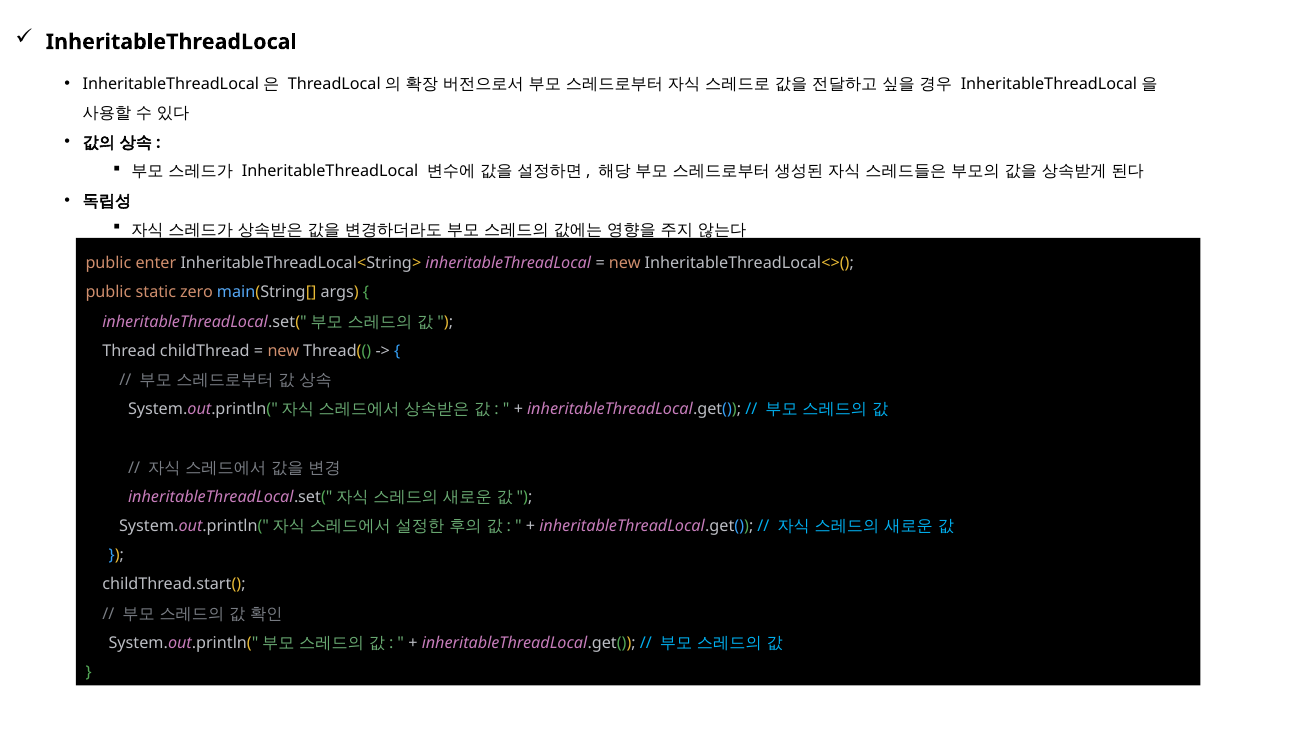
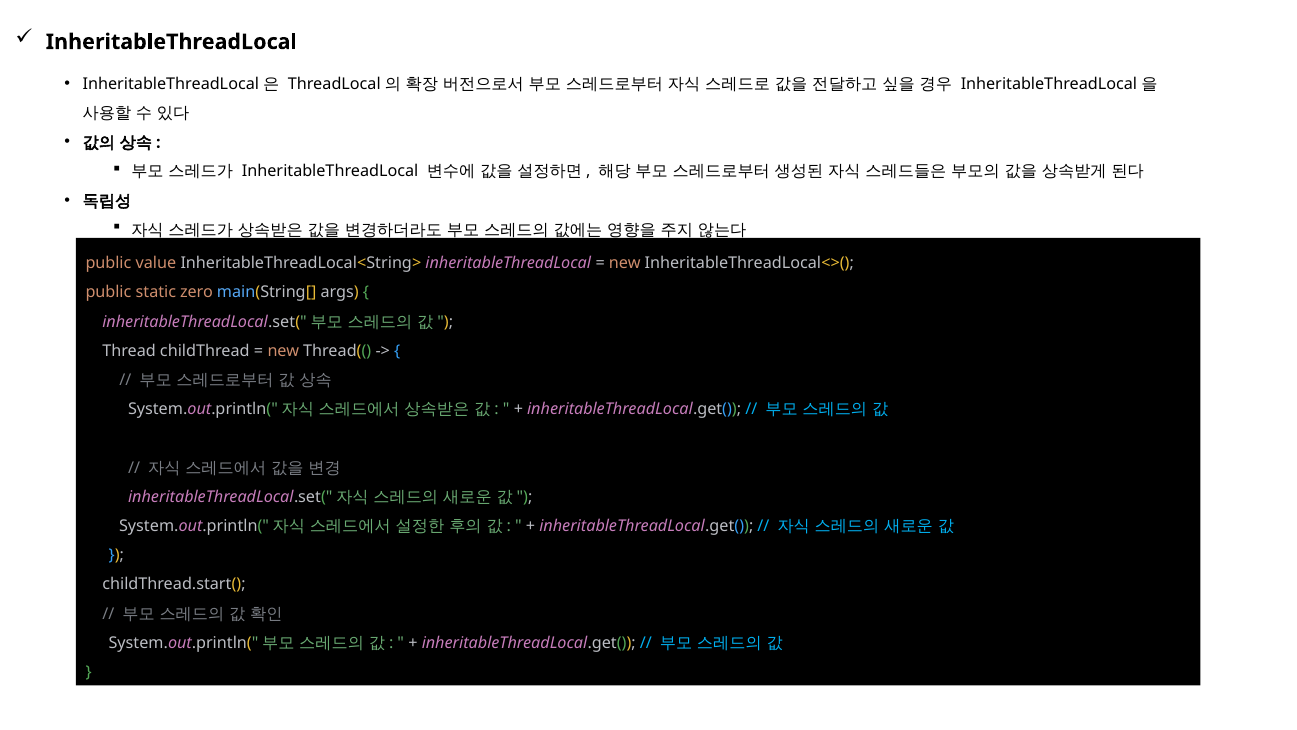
enter: enter -> value
